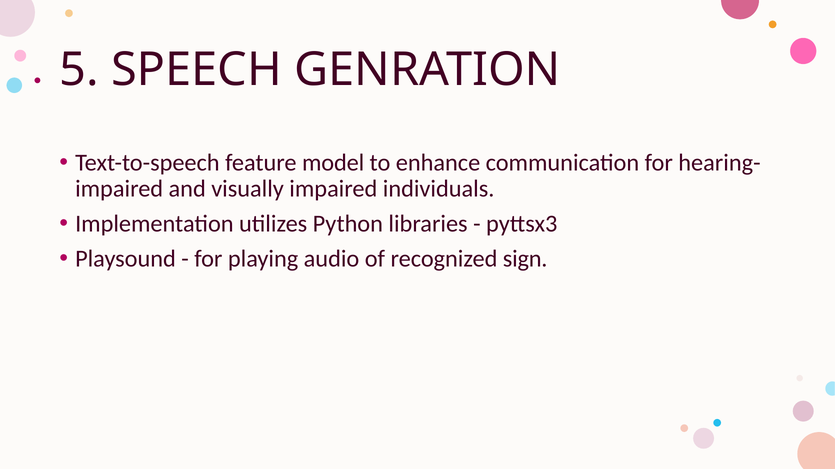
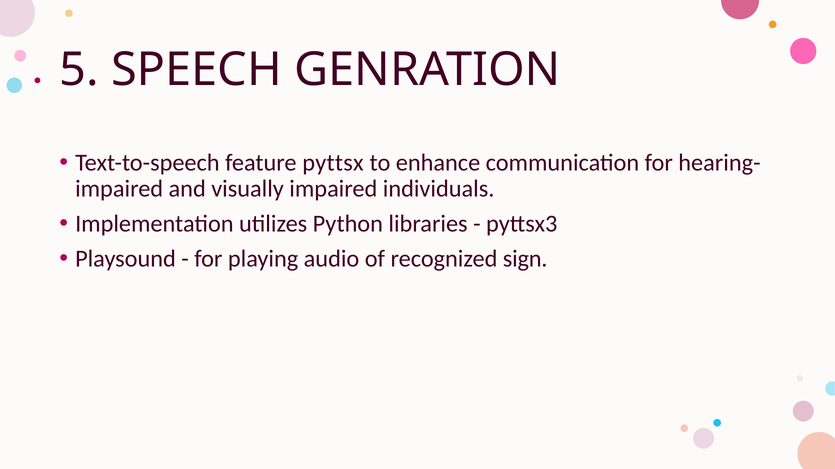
model: model -> pyttsx
